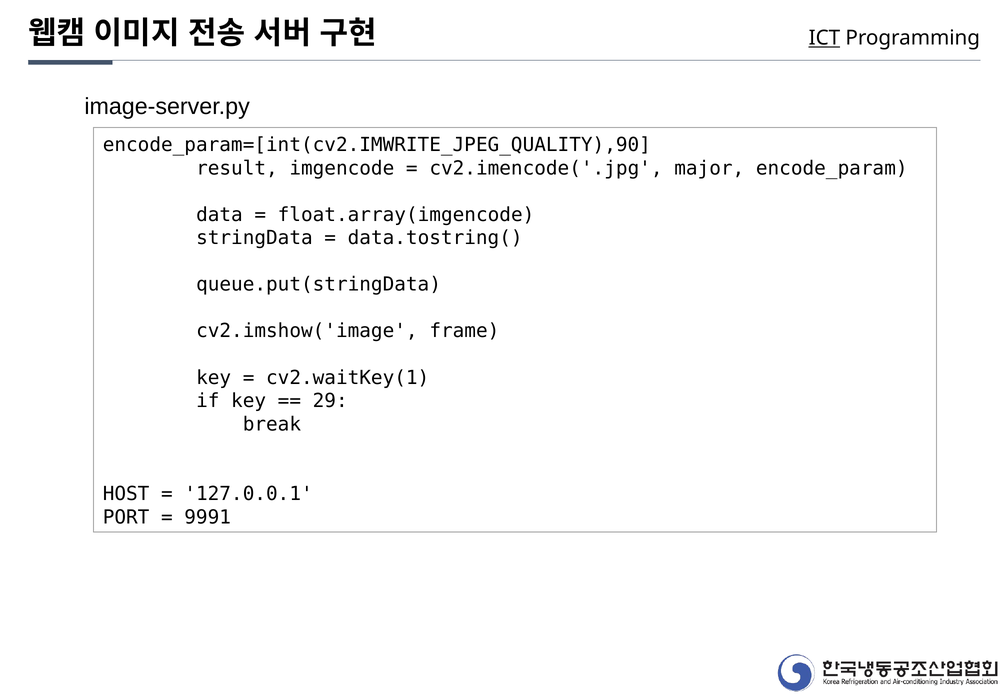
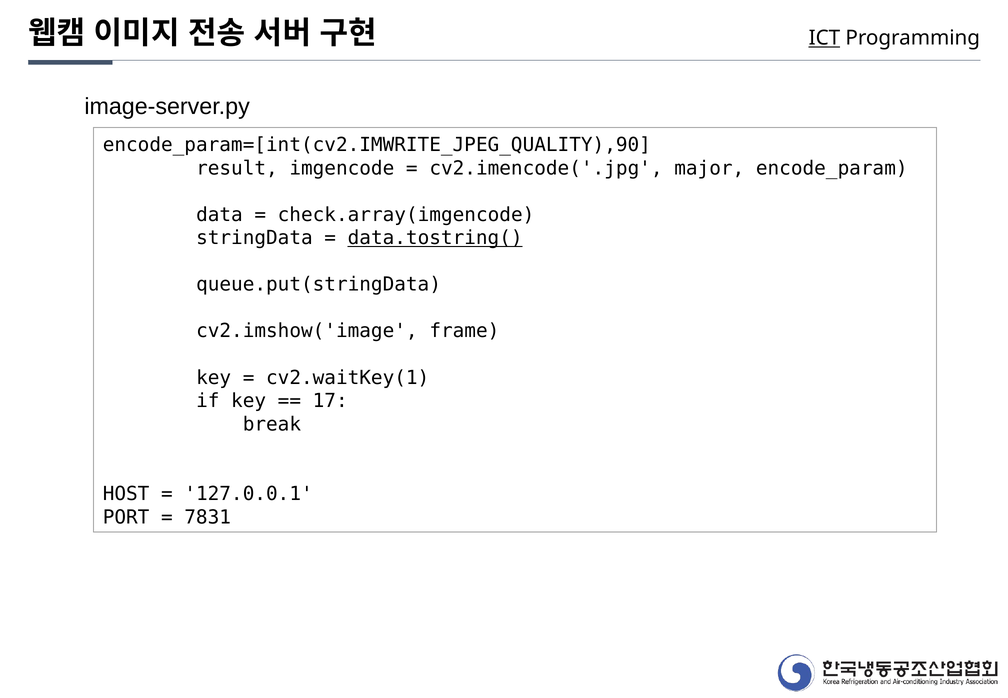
float.array(imgencode: float.array(imgencode -> check.array(imgencode
data.tostring( underline: none -> present
29: 29 -> 17
9991: 9991 -> 7831
